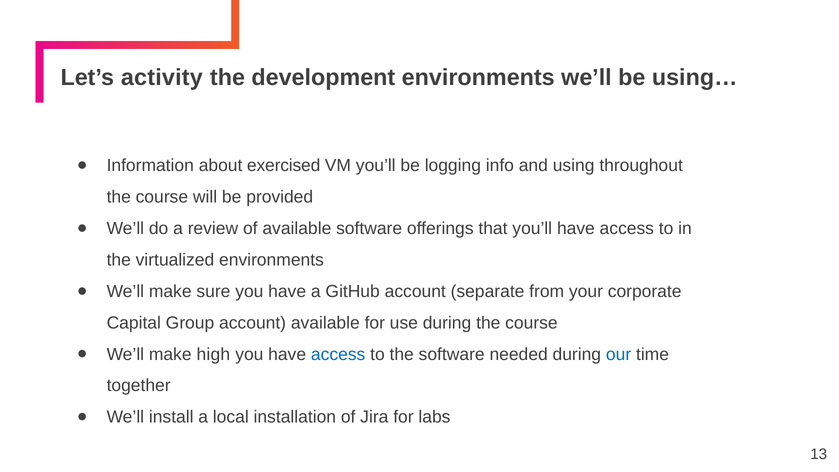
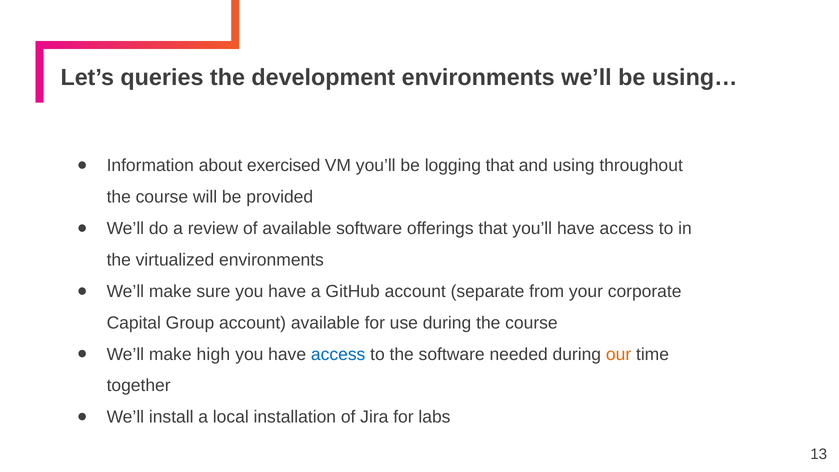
activity: activity -> queries
logging info: info -> that
our colour: blue -> orange
